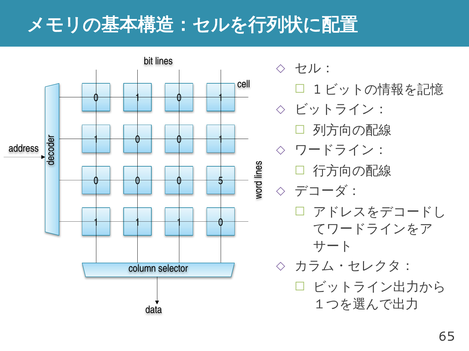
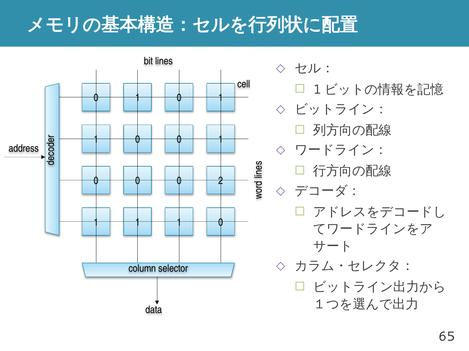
5: 5 -> 2
